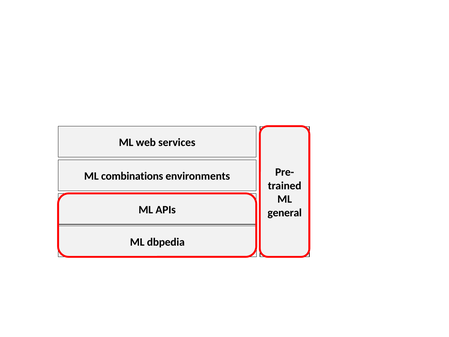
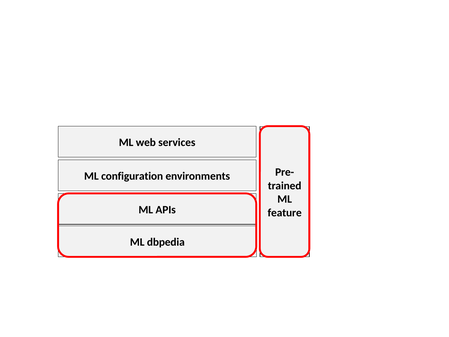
combinations: combinations -> configuration
general: general -> feature
